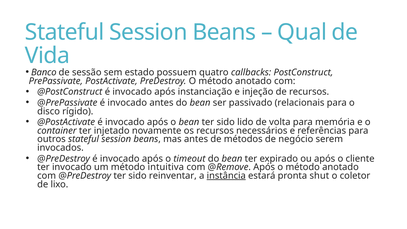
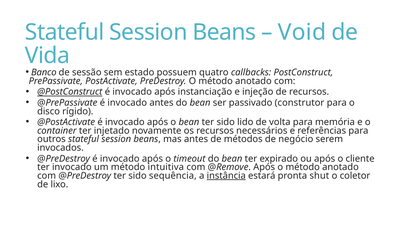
Qual: Qual -> Void
@PostConstruct underline: none -> present
relacionais: relacionais -> construtor
reinventar: reinventar -> sequência
